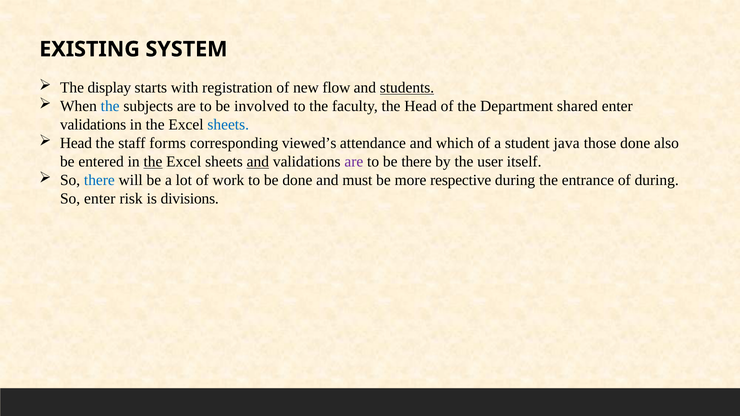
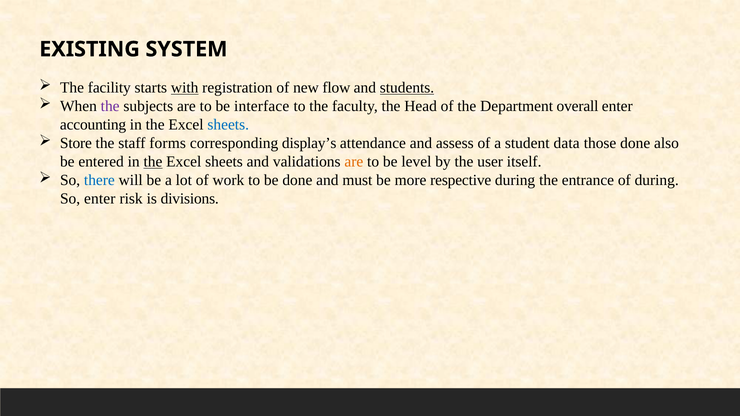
display: display -> facility
with underline: none -> present
the at (110, 106) colour: blue -> purple
involved: involved -> interface
shared: shared -> overall
validations at (93, 125): validations -> accounting
Head at (76, 143): Head -> Store
viewed’s: viewed’s -> display’s
which: which -> assess
java: java -> data
and at (258, 162) underline: present -> none
are at (354, 162) colour: purple -> orange
be there: there -> level
